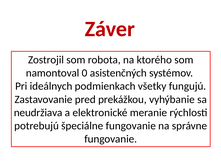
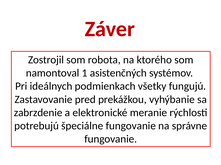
0: 0 -> 1
neudržiava: neudržiava -> zabrzdenie
